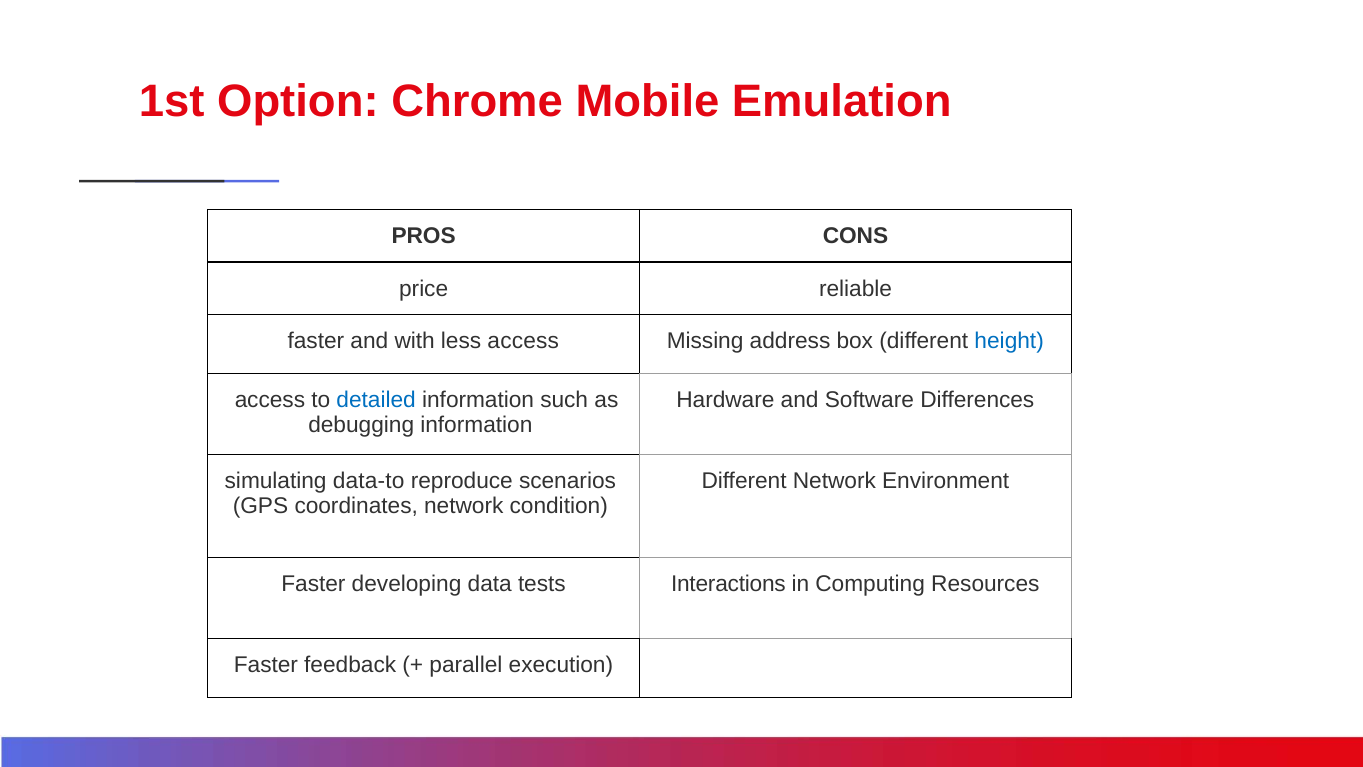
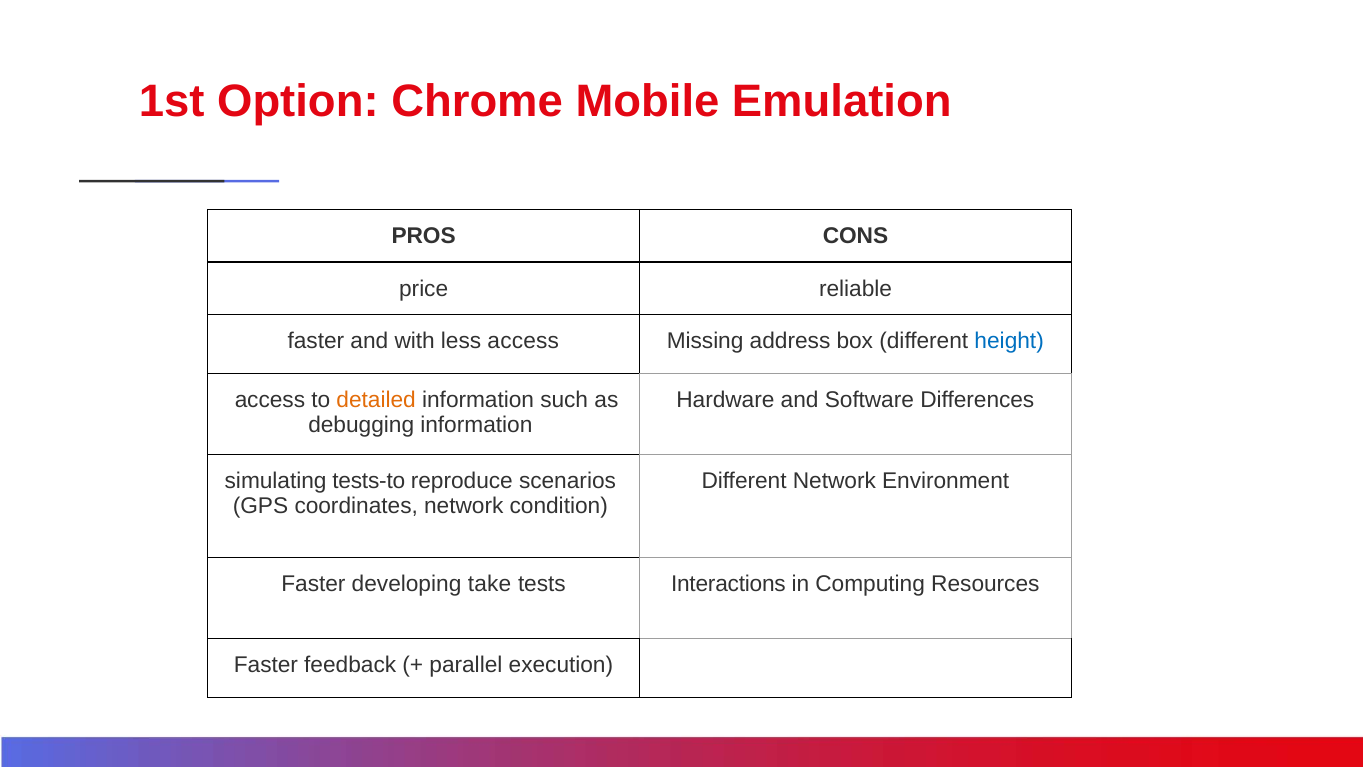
detailed colour: blue -> orange
data-to: data-to -> tests-to
data: data -> take
